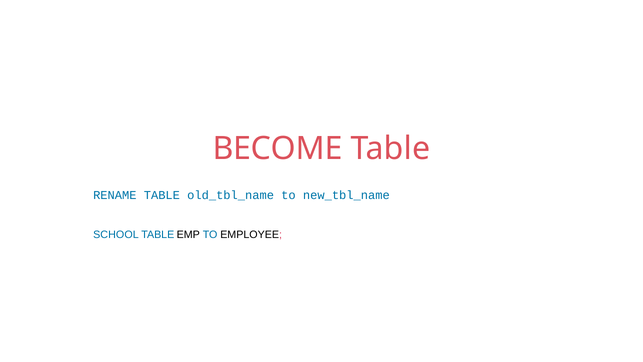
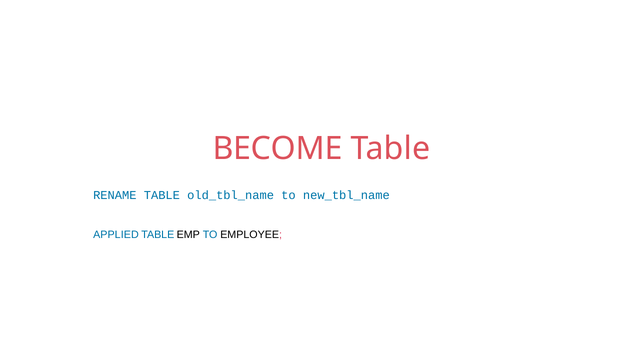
SCHOOL: SCHOOL -> APPLIED
